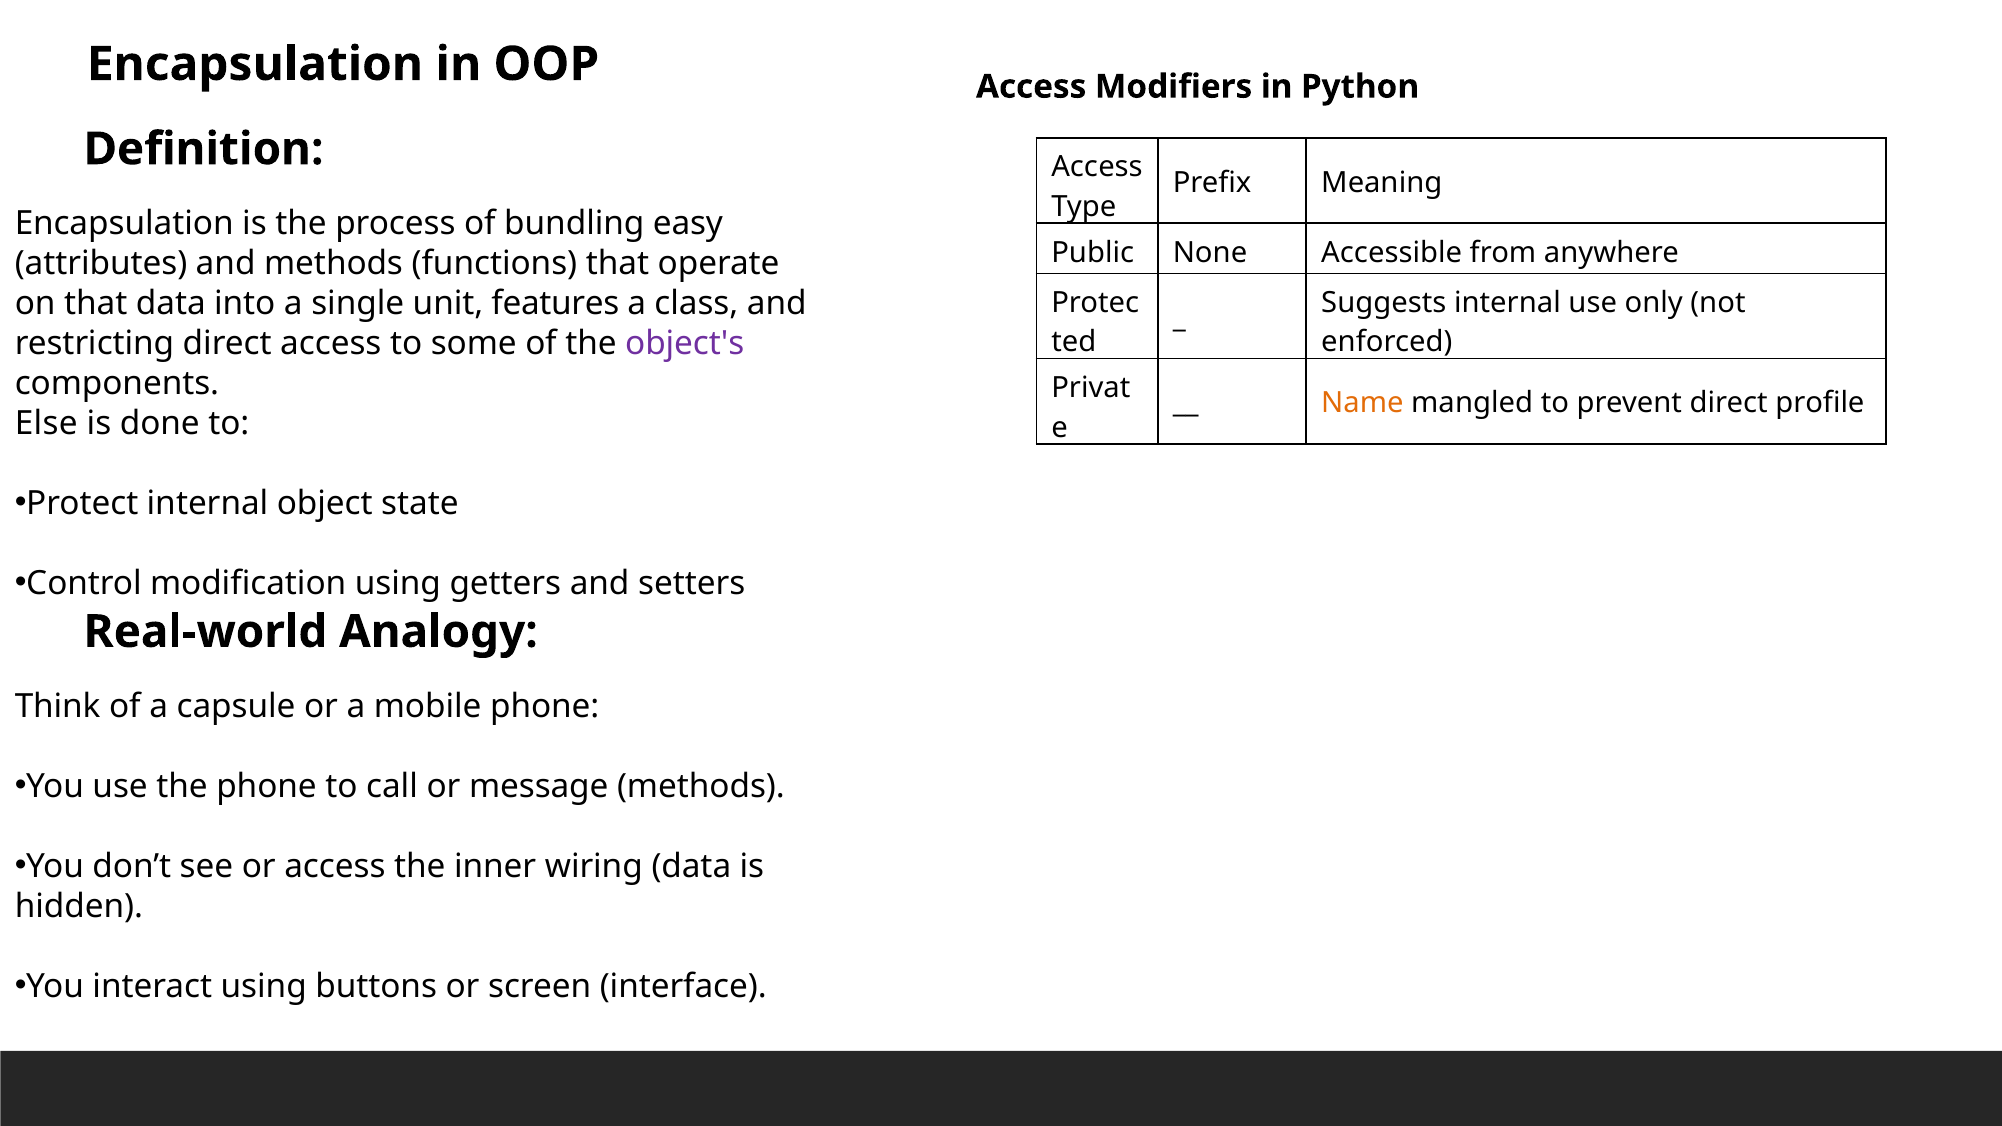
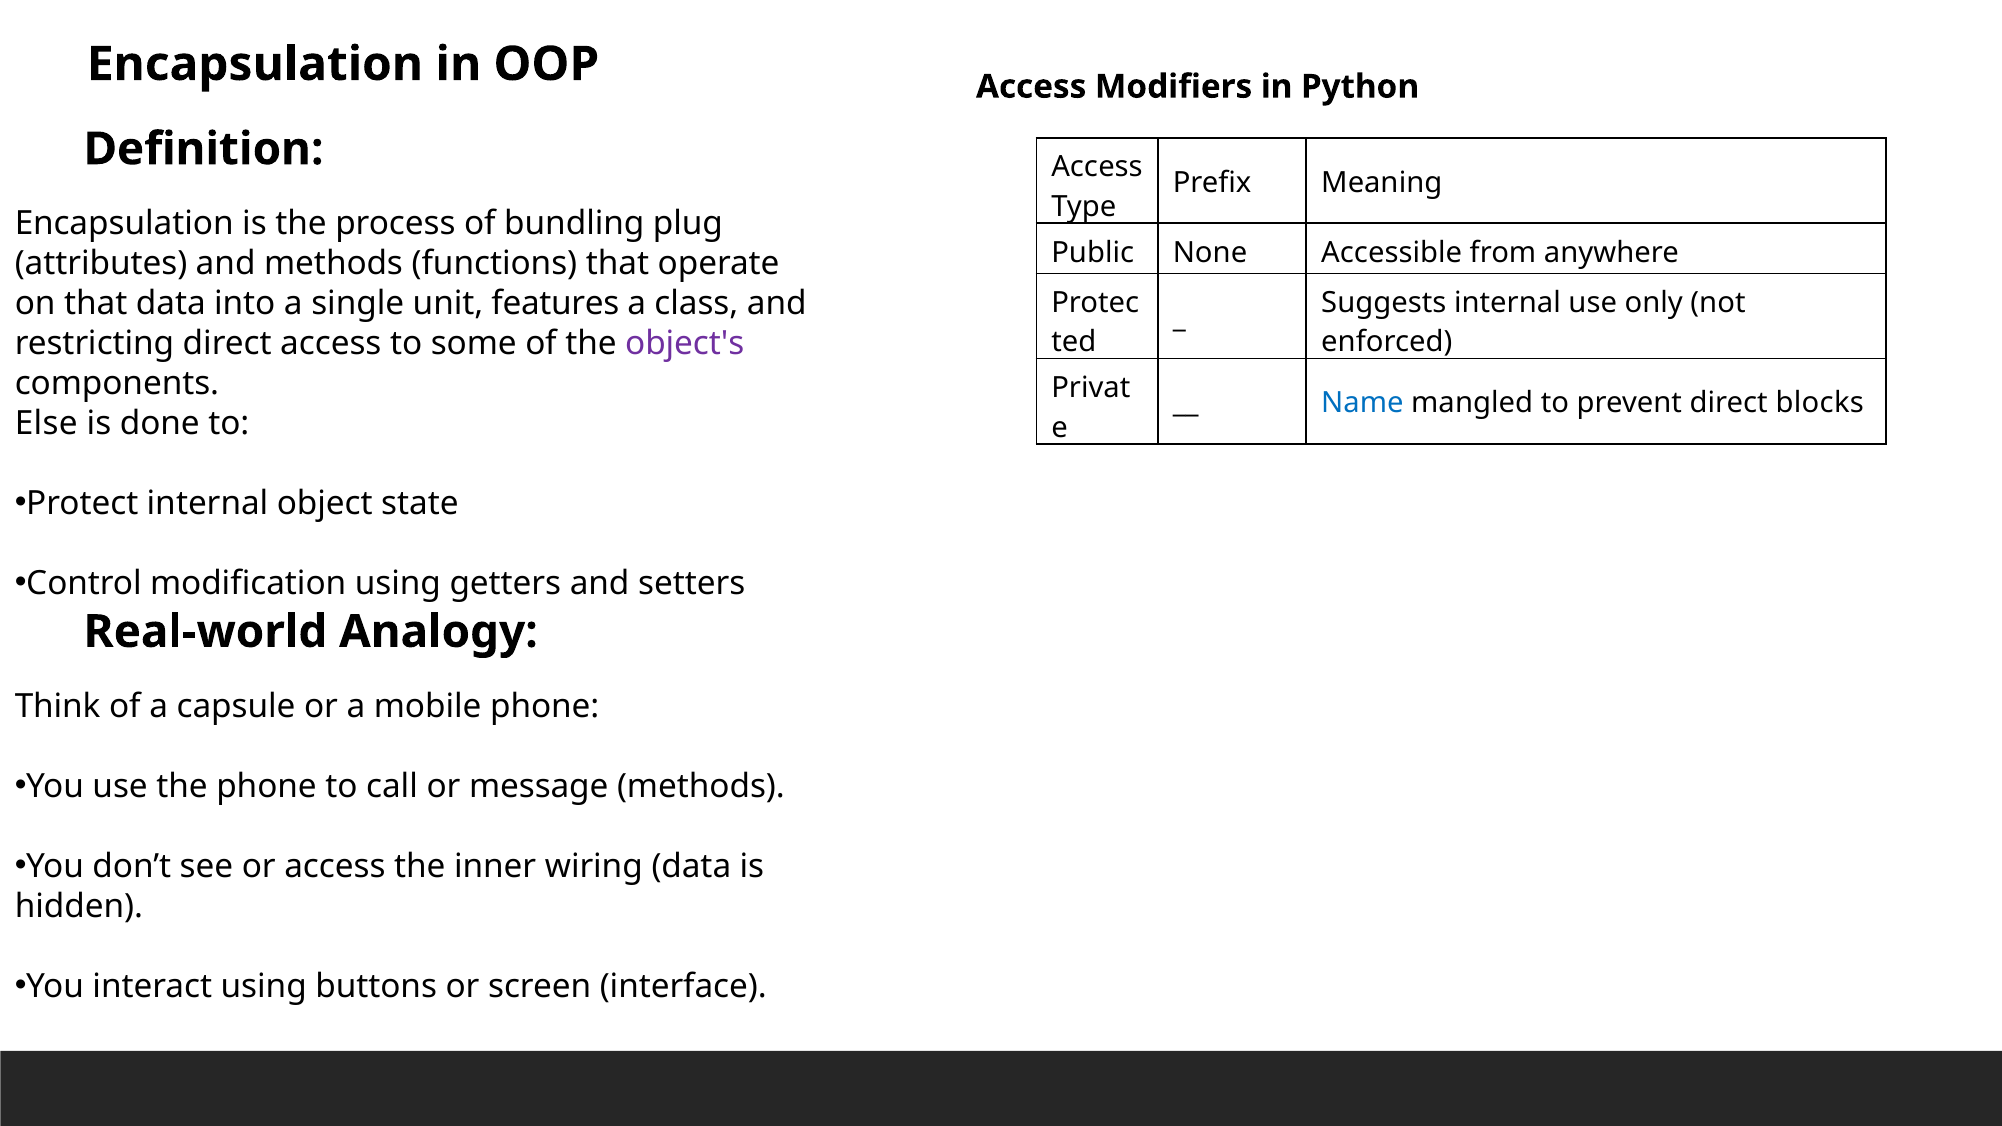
easy: easy -> plug
Name colour: orange -> blue
profile: profile -> blocks
